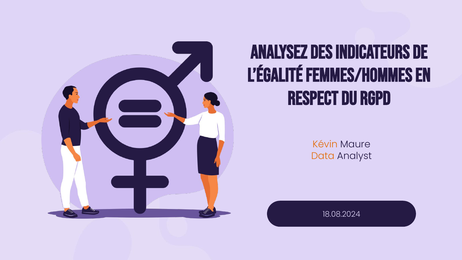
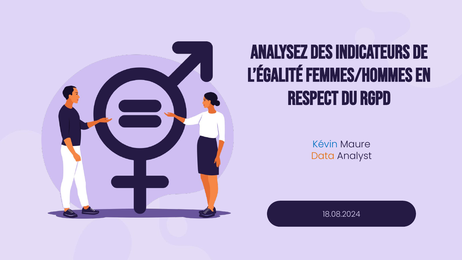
Kévin colour: orange -> blue
